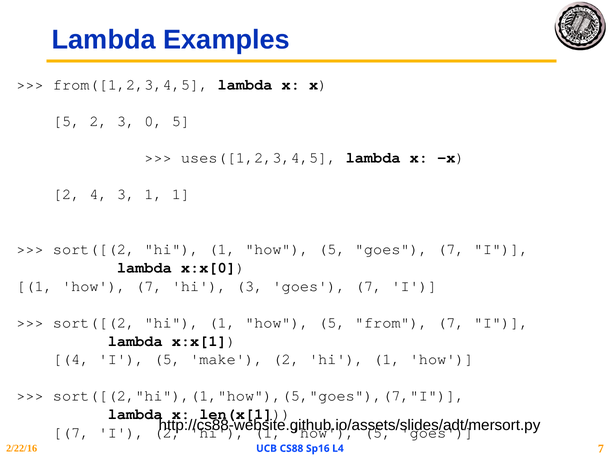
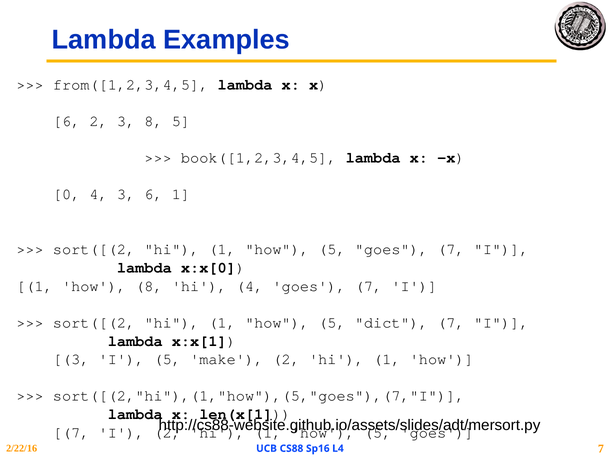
5 at (67, 121): 5 -> 6
3 0: 0 -> 8
uses([1,2,3,4,5: uses([1,2,3,4,5 -> book([1,2,3,4,5
2 at (67, 194): 2 -> 0
3 1: 1 -> 6
how 7: 7 -> 8
hi 3: 3 -> 4
from: from -> dict
4 at (71, 359): 4 -> 3
